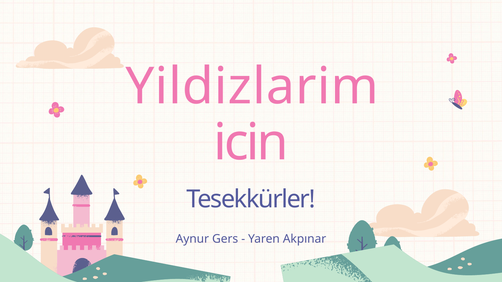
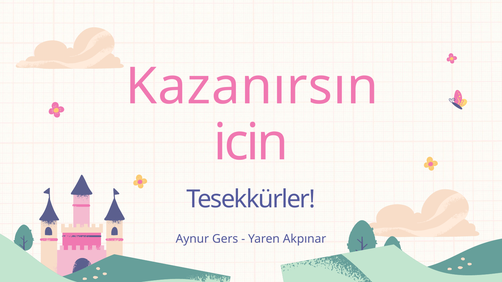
Yildizlarim: Yildizlarim -> Kazanırsın
